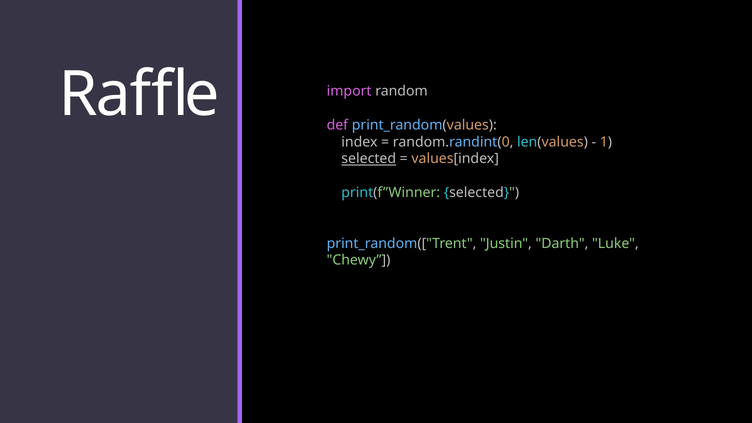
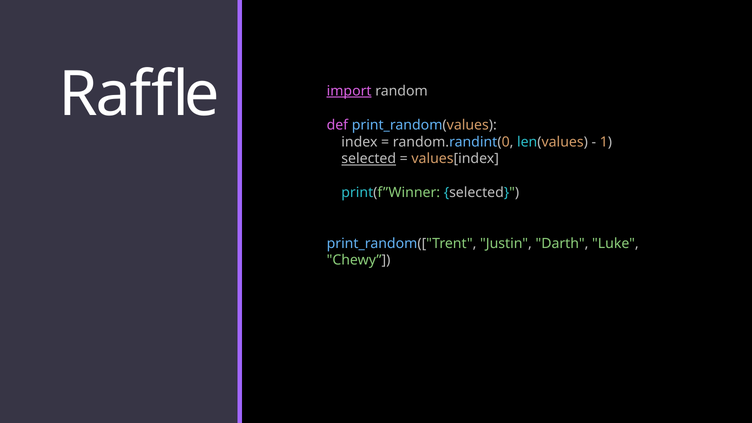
import underline: none -> present
